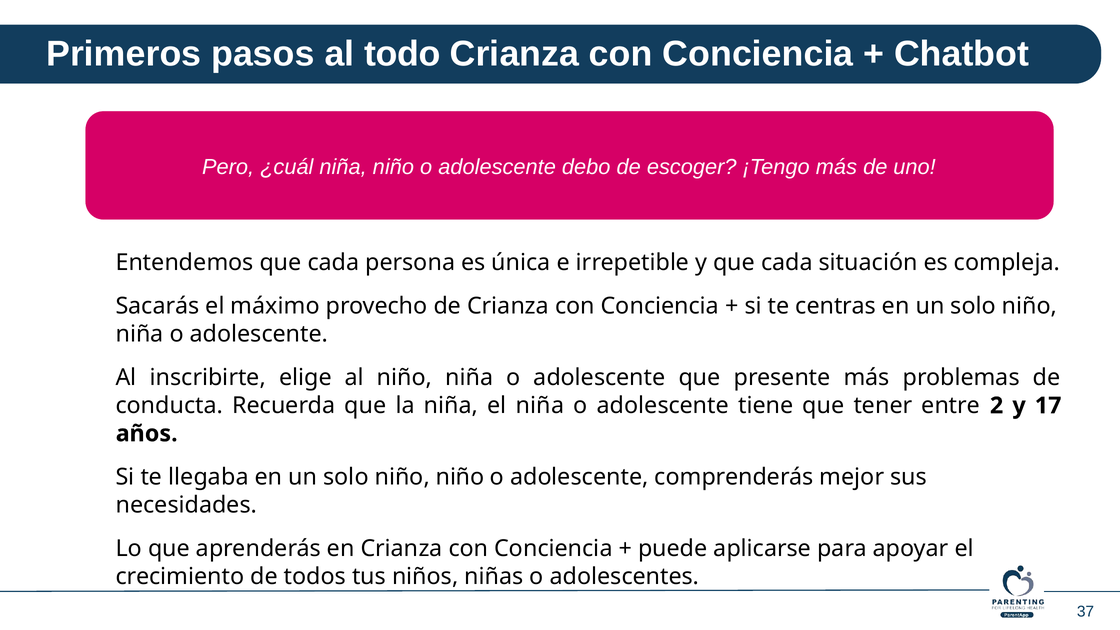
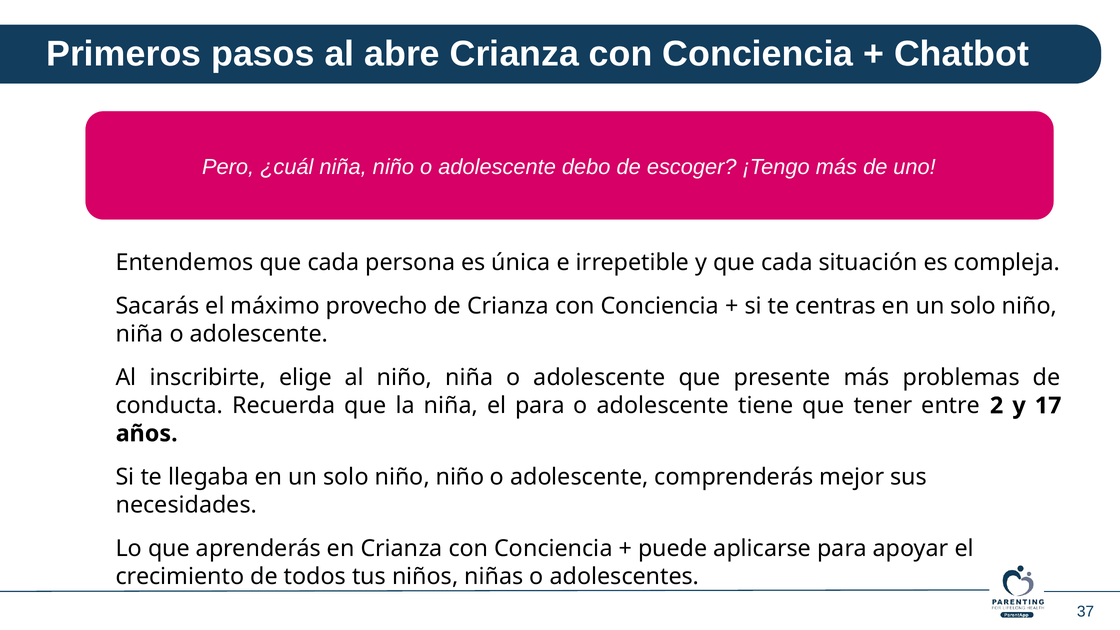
todo: todo -> abre
el niña: niña -> para
